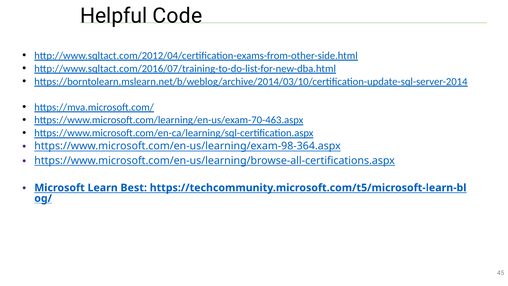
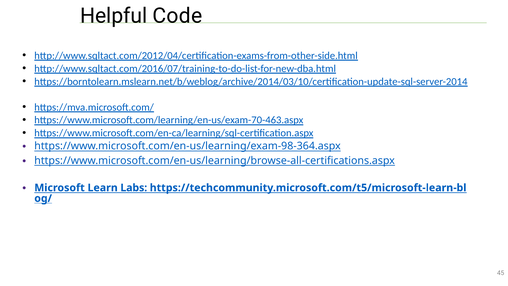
Best: Best -> Labs
